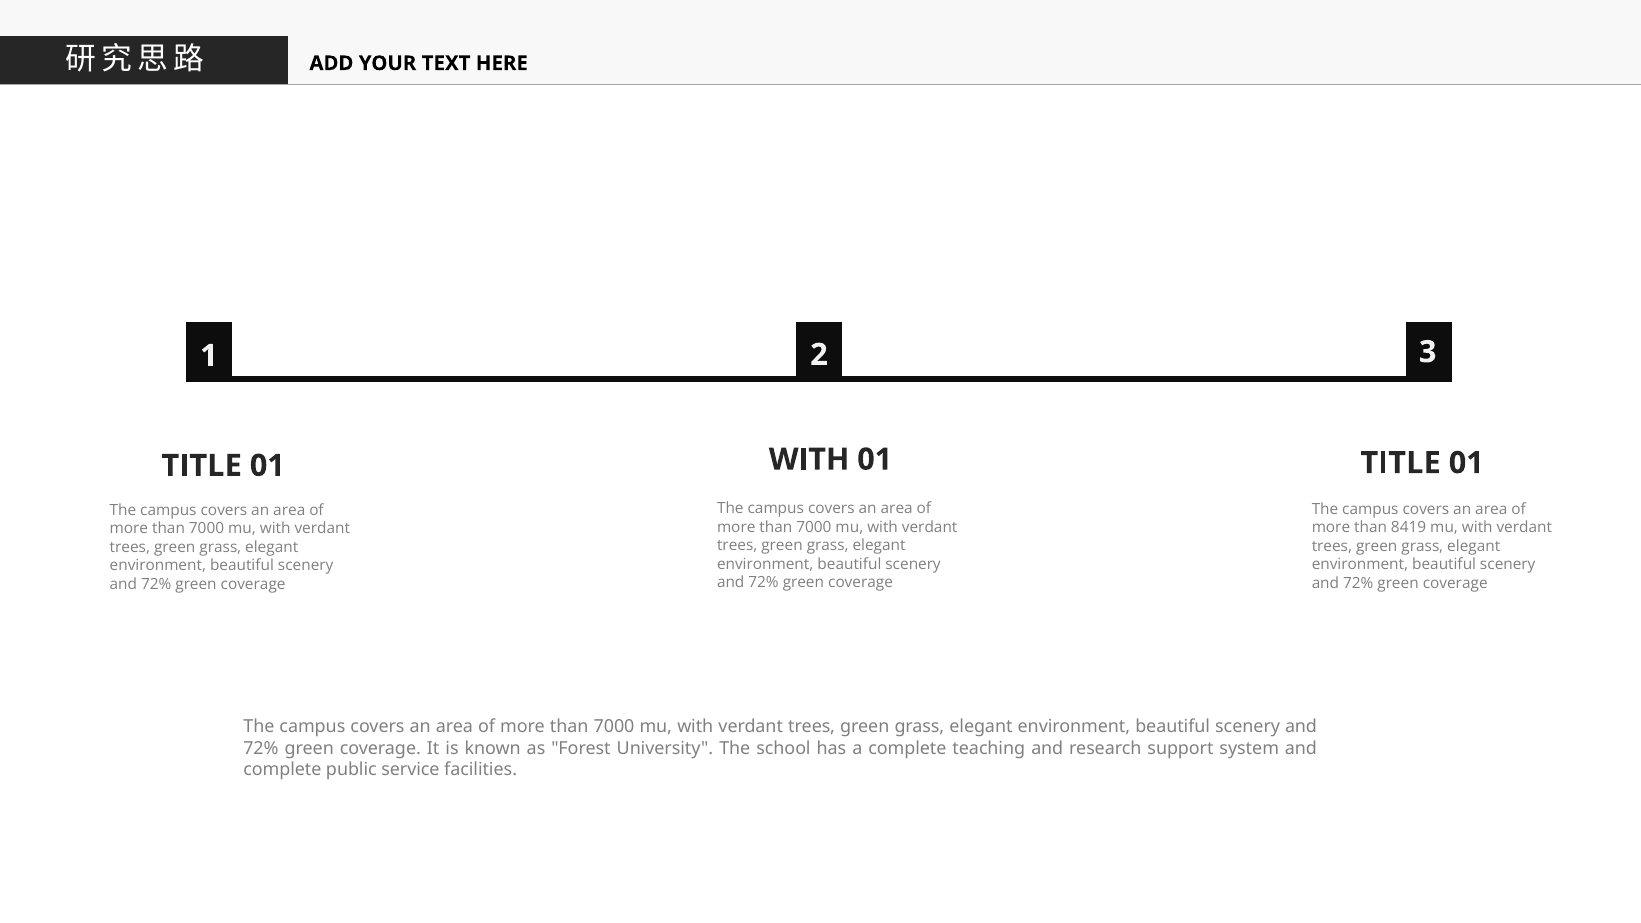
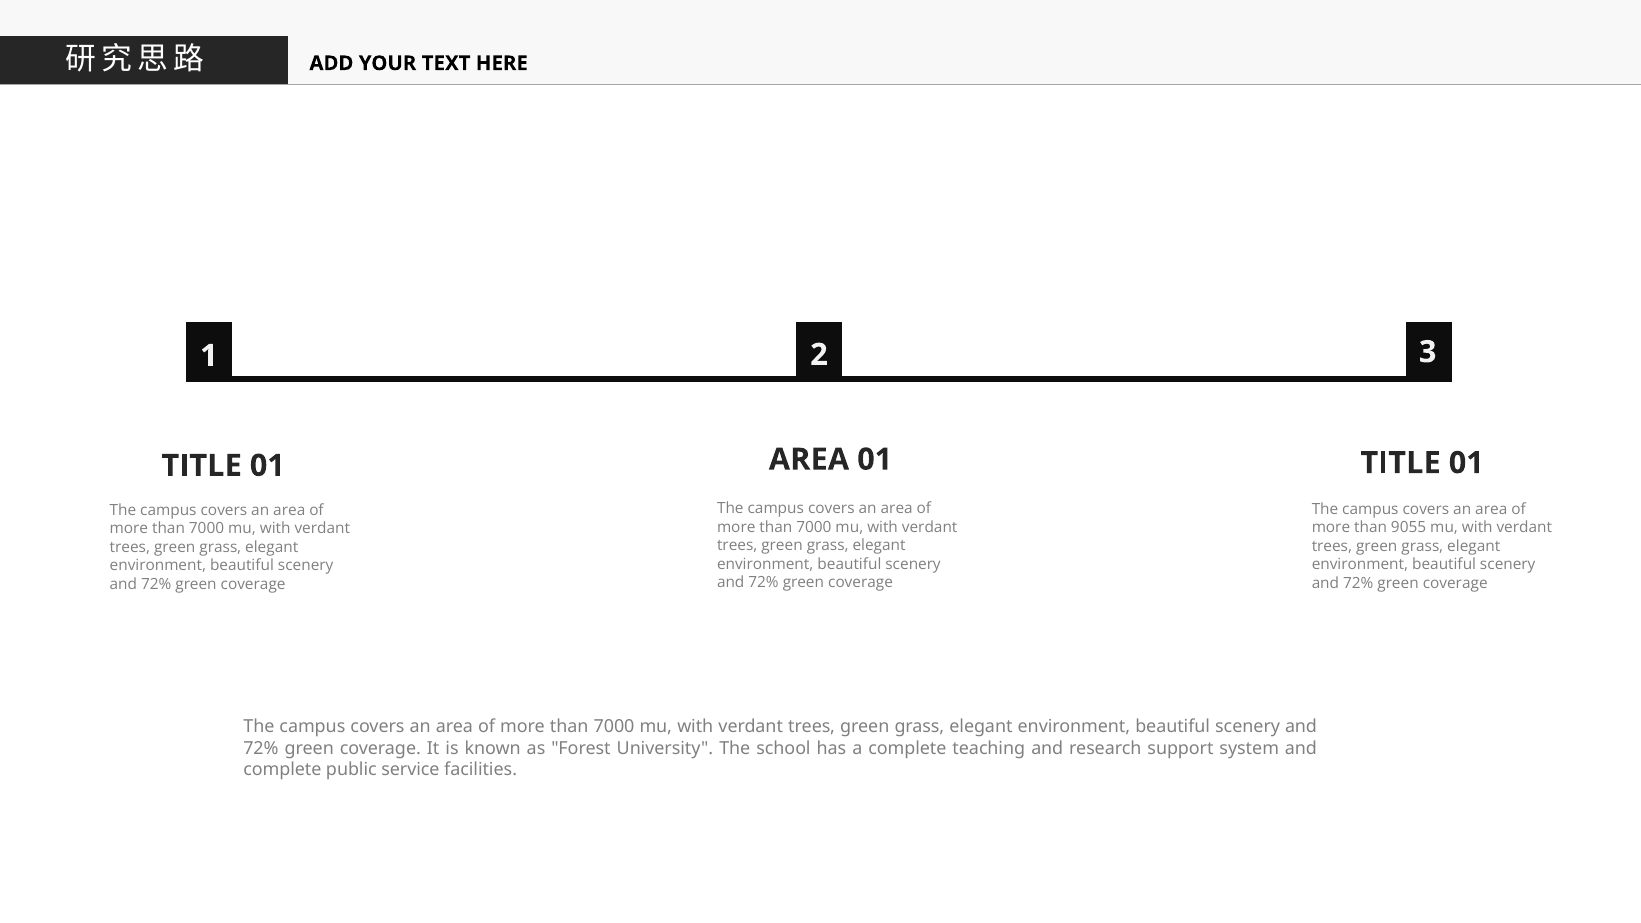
WITH at (809, 460): WITH -> AREA
8419: 8419 -> 9055
